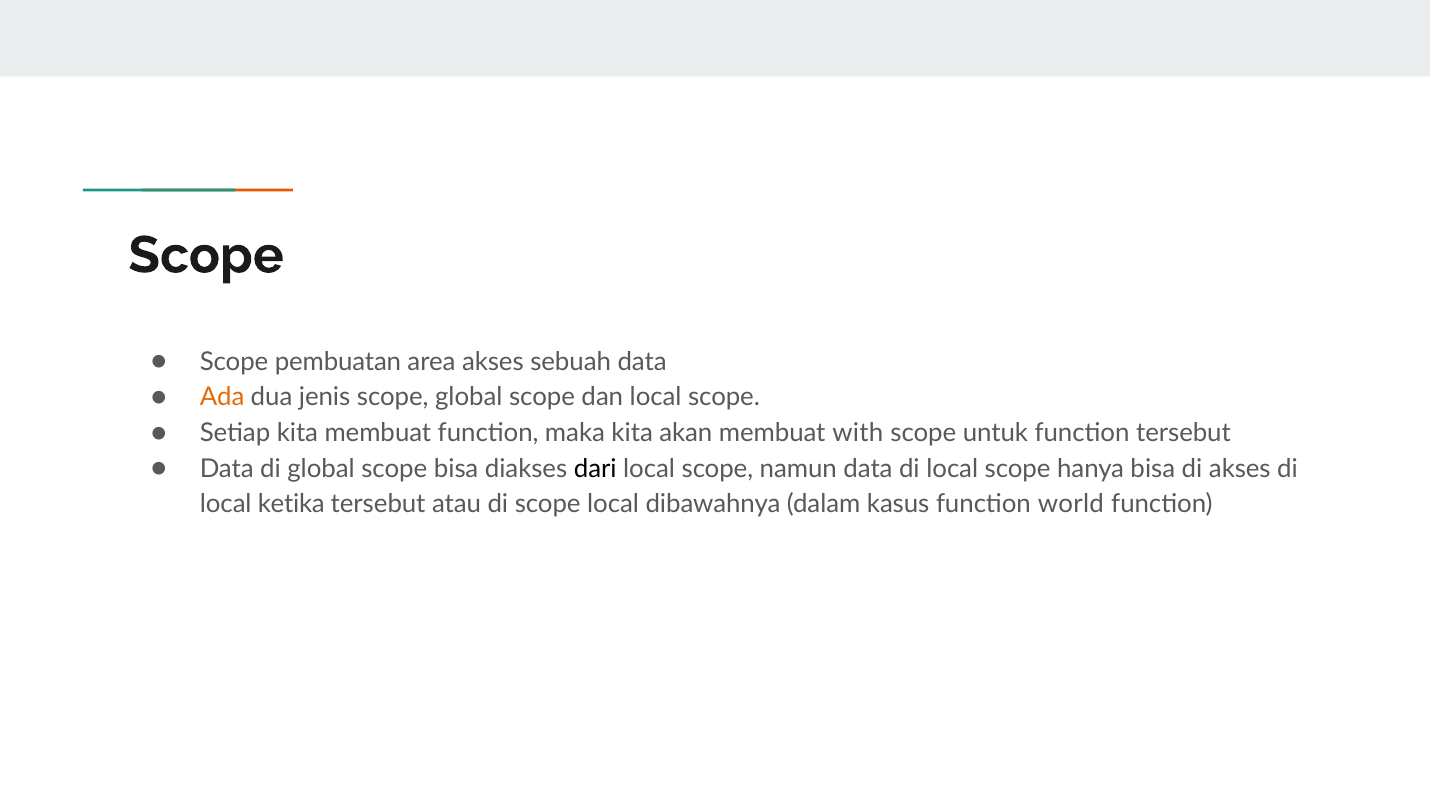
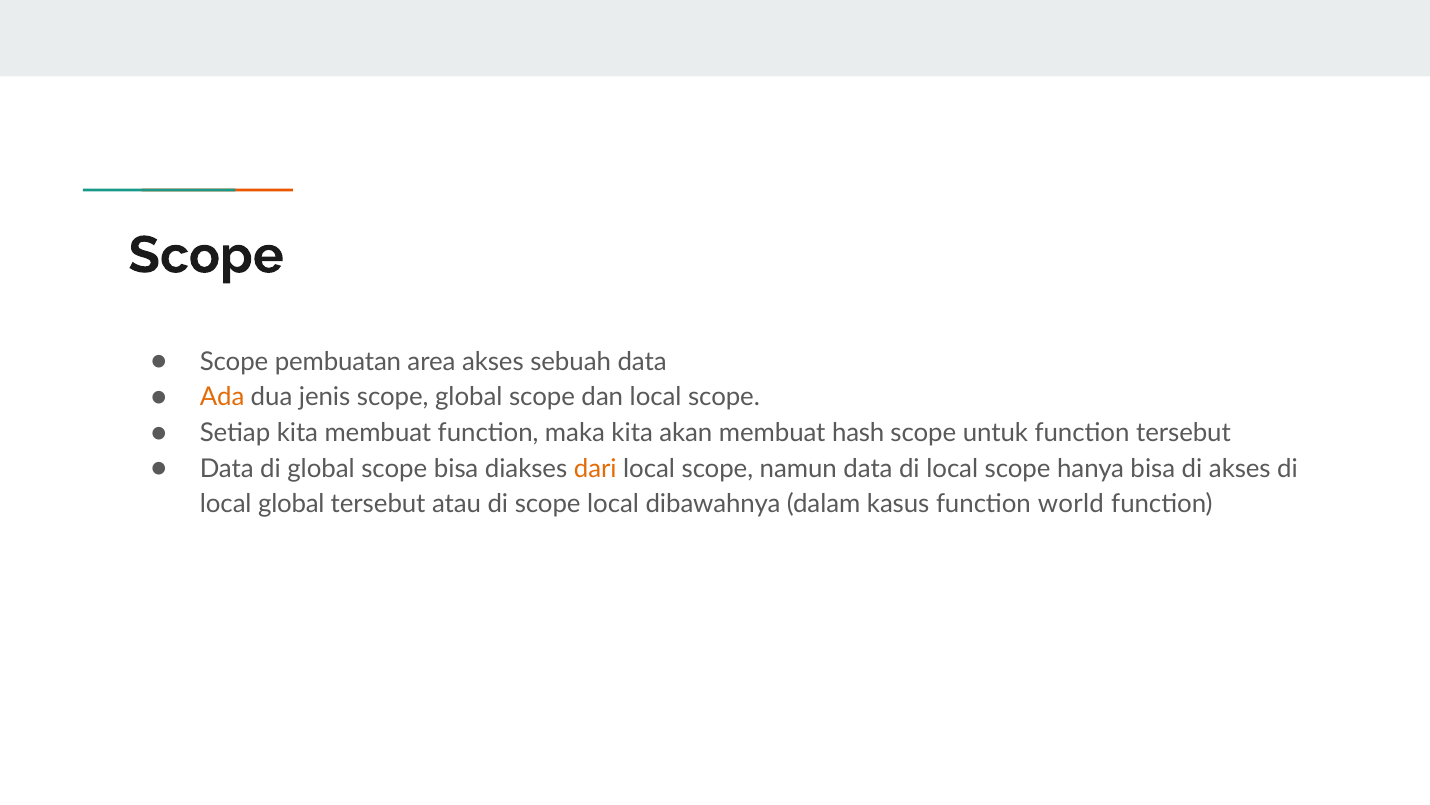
with: with -> hash
dari colour: black -> orange
local ketika: ketika -> global
